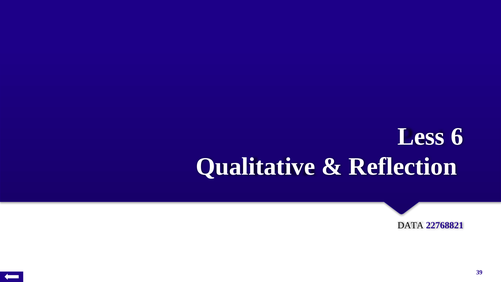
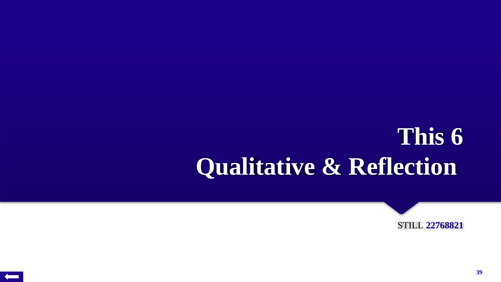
Less: Less -> This
DATA: DATA -> STILL
